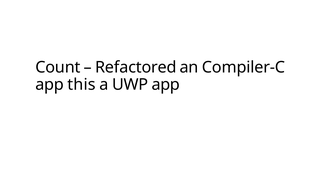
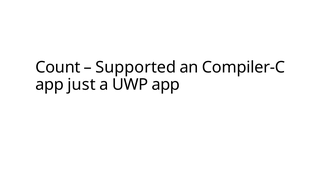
Refactored: Refactored -> Supported
this: this -> just
